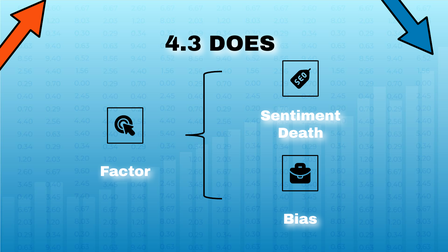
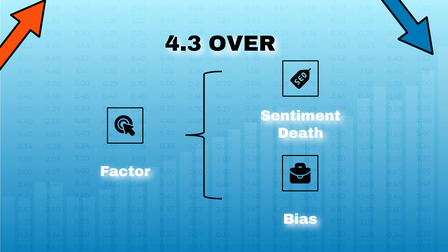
DOES: DOES -> OVER
